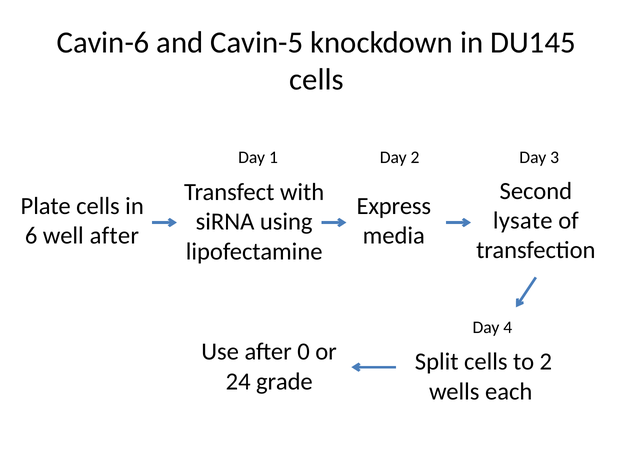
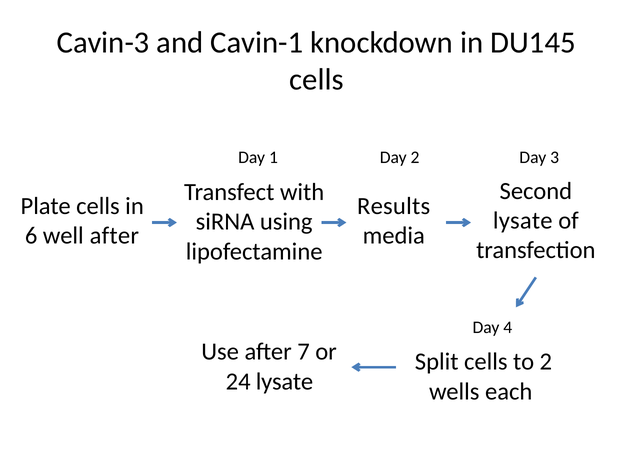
Cavin-6: Cavin-6 -> Cavin-3
Cavin-5: Cavin-5 -> Cavin-1
Express: Express -> Results
0: 0 -> 7
24 grade: grade -> lysate
